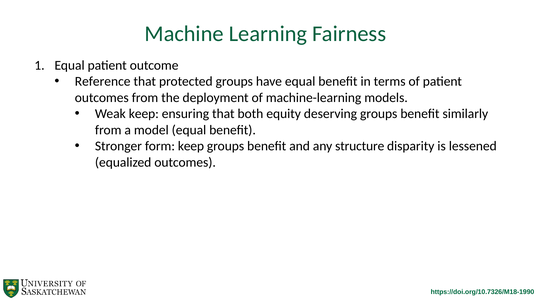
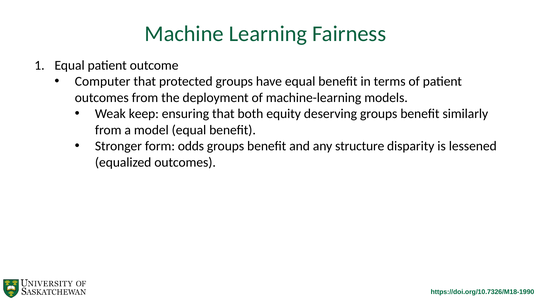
Reference: Reference -> Computer
form keep: keep -> odds
